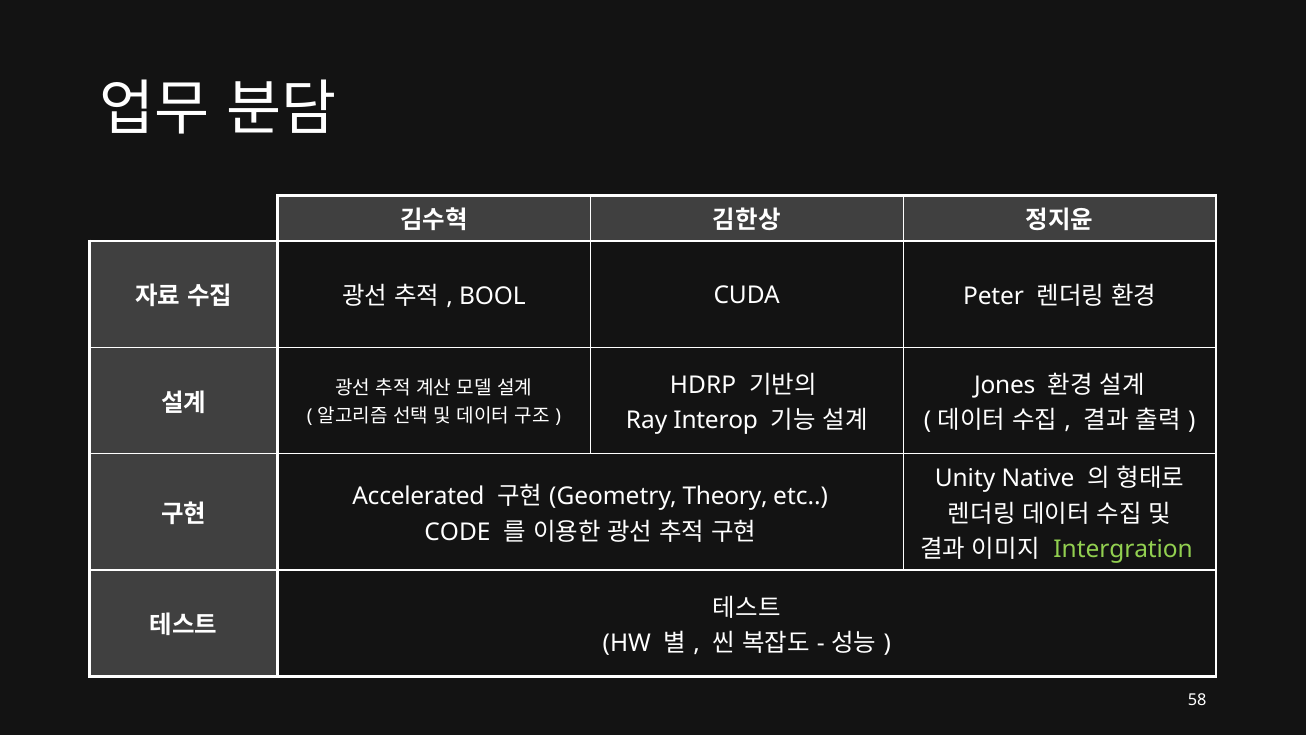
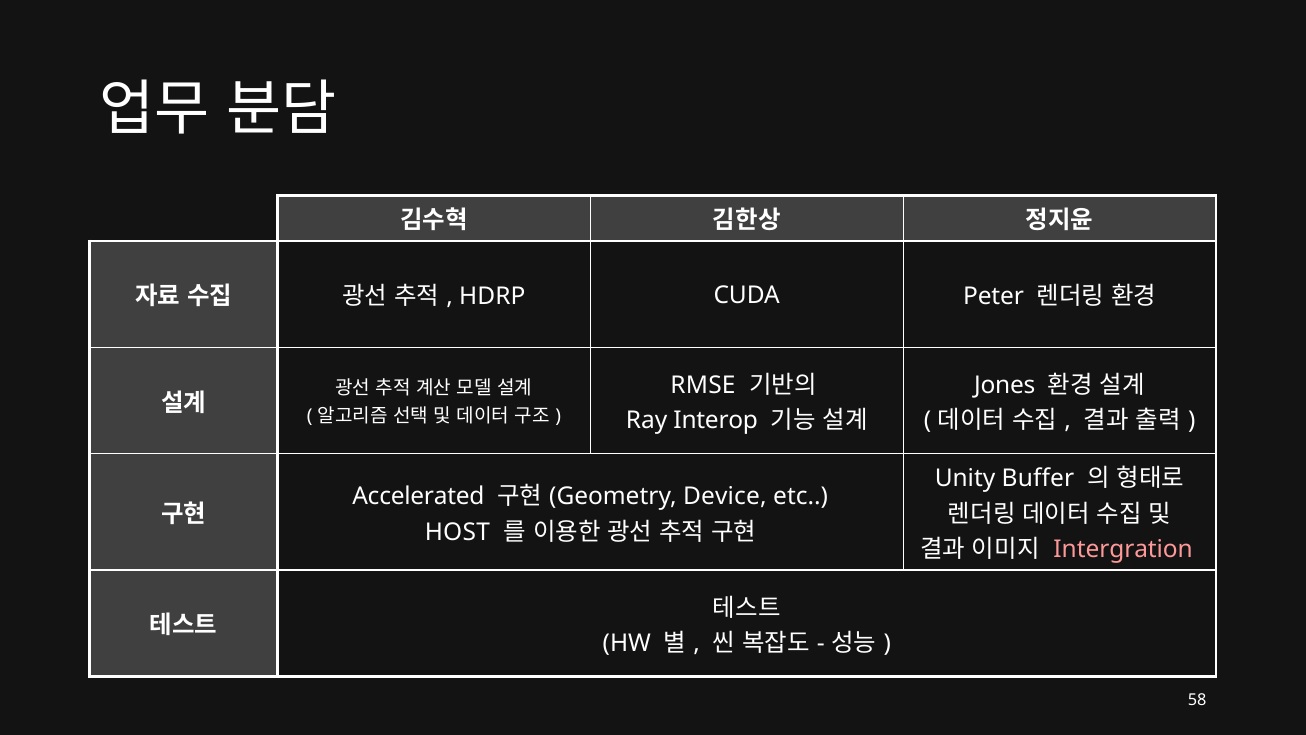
BOOL: BOOL -> HDRP
HDRP: HDRP -> RMSE
Native: Native -> Buffer
Theory: Theory -> Device
CODE: CODE -> HOST
Intergration colour: light green -> pink
